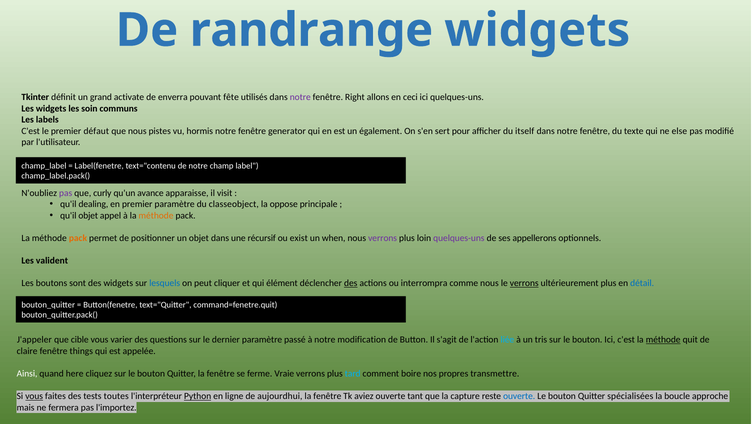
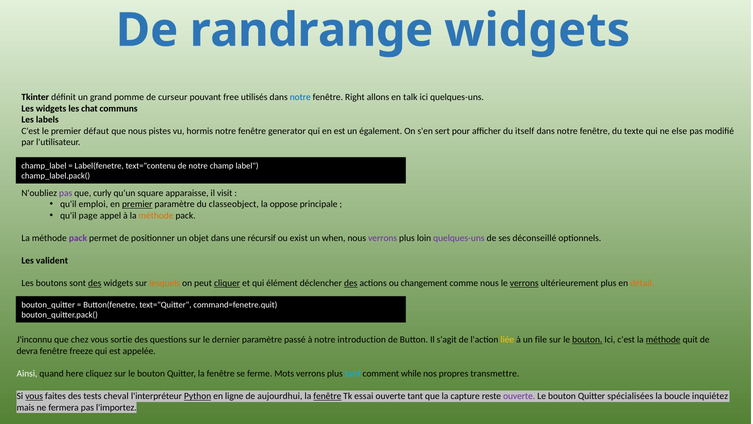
activate: activate -> pomme
enverra: enverra -> curseur
fête: fête -> free
notre at (300, 97) colour: purple -> blue
ceci: ceci -> talk
soin: soin -> chat
avance: avance -> square
dealing: dealing -> emploi
premier at (137, 204) underline: none -> present
qu'il objet: objet -> page
pack at (78, 238) colour: orange -> purple
appellerons: appellerons -> déconseillé
des at (95, 283) underline: none -> present
lesquels colour: blue -> orange
cliquer underline: none -> present
interrompra: interrompra -> changement
détail colour: blue -> orange
J'appeler: J'appeler -> J'inconnu
cible: cible -> chez
varier: varier -> sortie
modification: modification -> introduction
liée colour: light blue -> yellow
tris: tris -> file
bouton at (587, 339) underline: none -> present
claire: claire -> devra
things: things -> freeze
Vraie: Vraie -> Mots
boire: boire -> while
toutes: toutes -> cheval
fenêtre at (327, 396) underline: none -> present
aviez: aviez -> essai
ouverte at (519, 396) colour: blue -> purple
approche: approche -> inquiétez
